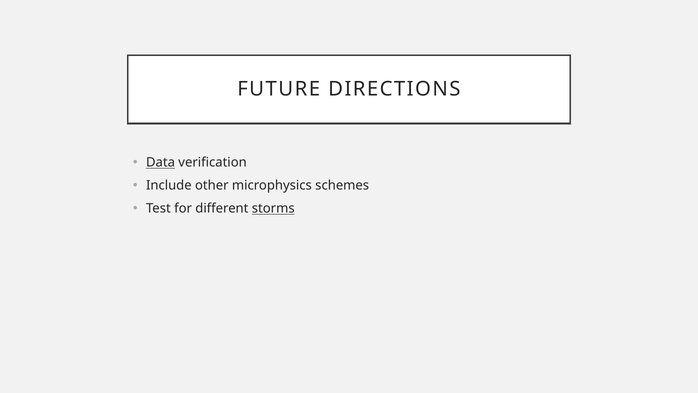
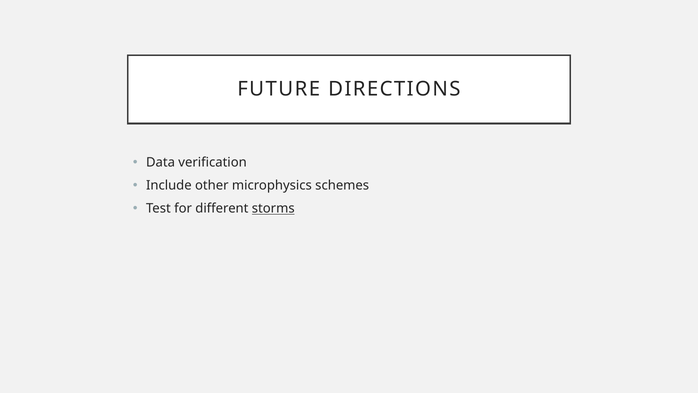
Data underline: present -> none
